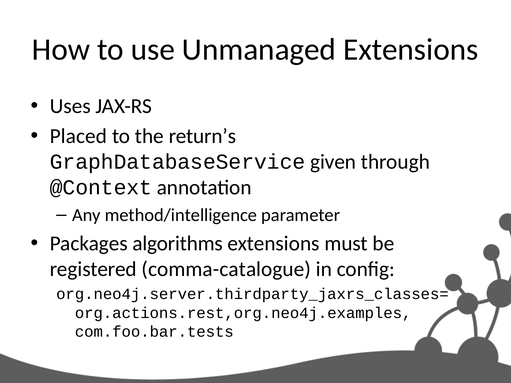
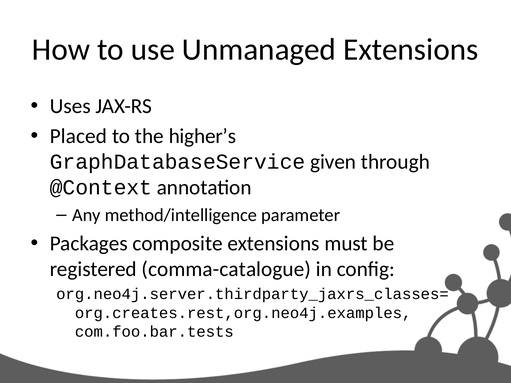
return’s: return’s -> higher’s
algorithms: algorithms -> composite
org.actions.rest,org.neo4j.examples: org.actions.rest,org.neo4j.examples -> org.creates.rest,org.neo4j.examples
